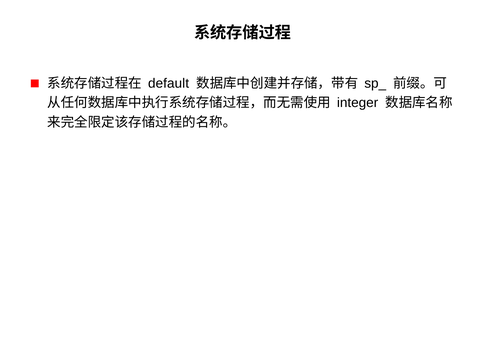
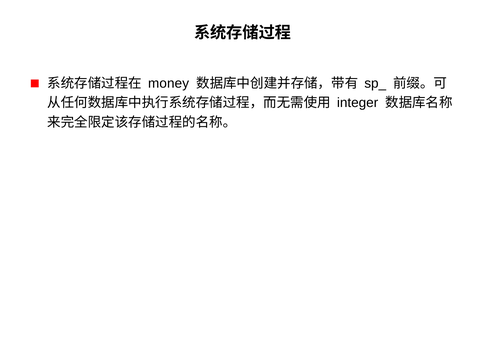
default: default -> money
